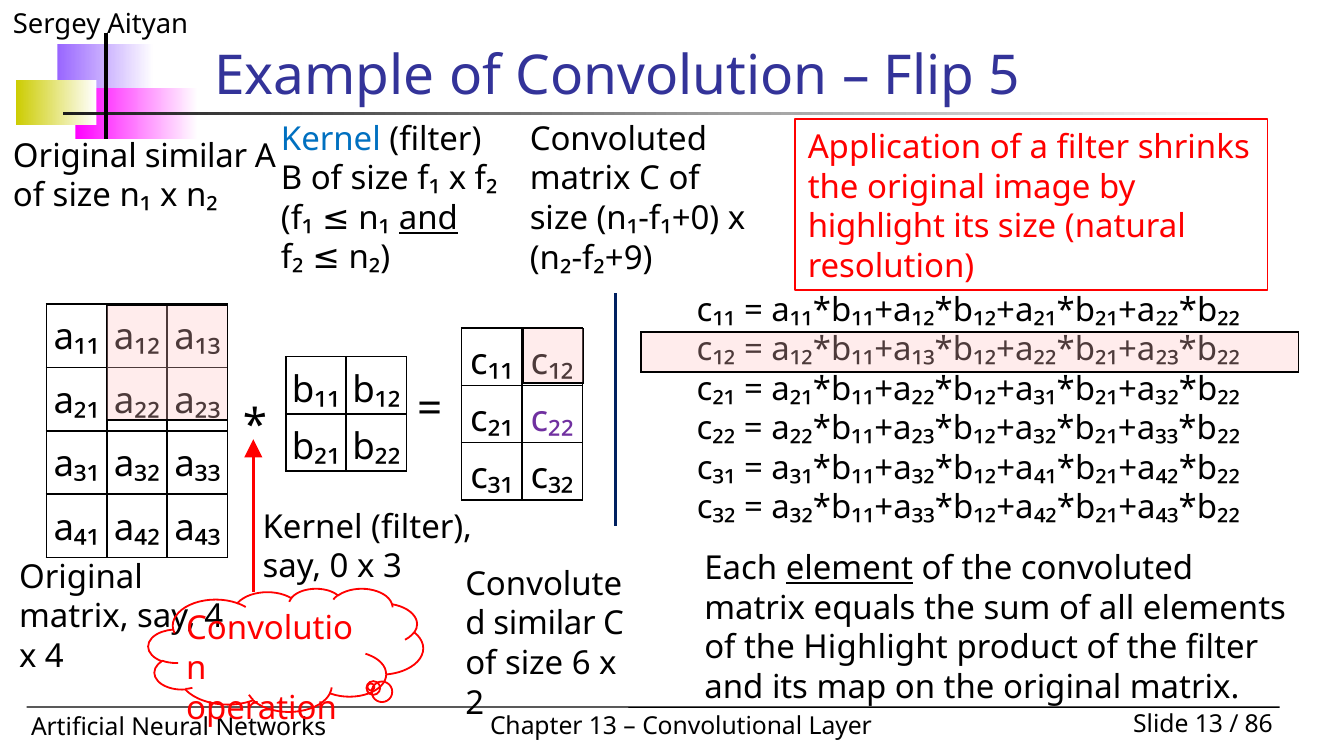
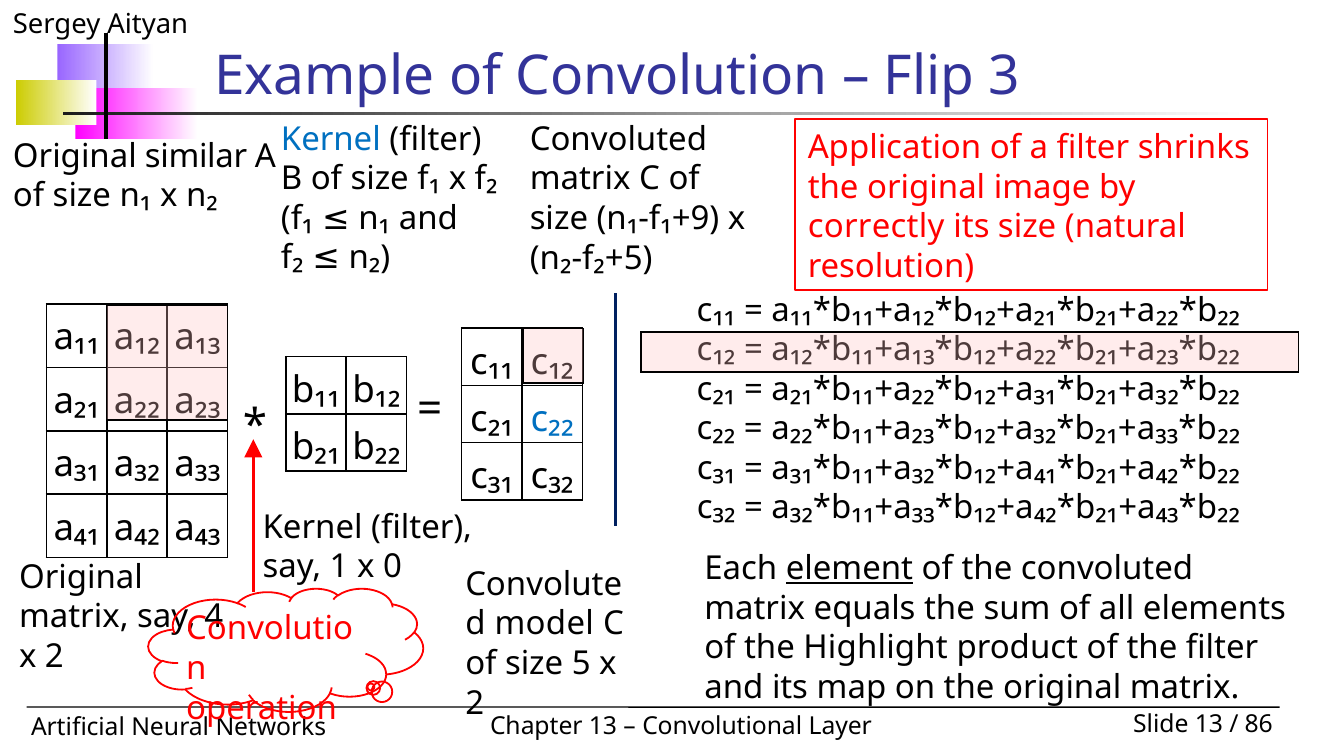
5: 5 -> 3
and at (428, 218) underline: present -> none
n₁-f₁+0: n₁-f₁+0 -> n₁-f₁+9
highlight at (876, 227): highlight -> correctly
n₂-f₂+9: n₂-f₂+9 -> n₂-f₂+5
c₂₂ at (552, 419) colour: purple -> blue
0: 0 -> 1
3: 3 -> 0
similar at (545, 624): similar -> model
4 at (54, 656): 4 -> 2
6: 6 -> 5
